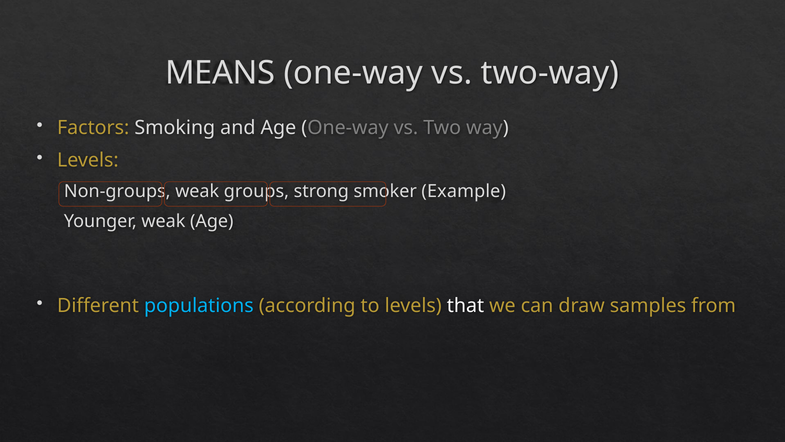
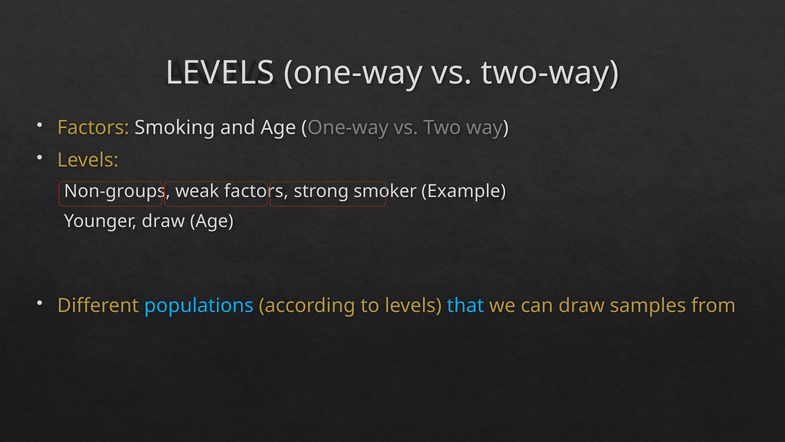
MEANS at (220, 73): MEANS -> LEVELS
weak groups: groups -> factors
Younger weak: weak -> draw
that colour: white -> light blue
